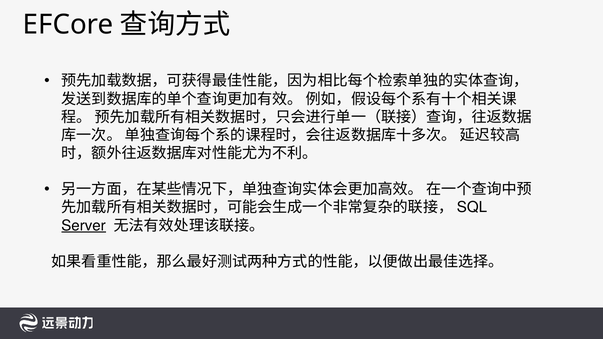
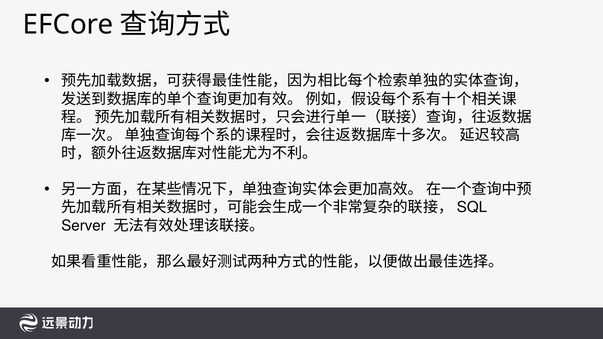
Server underline: present -> none
